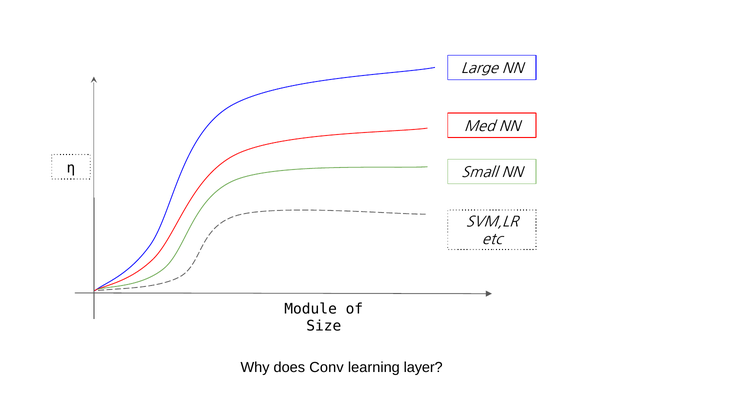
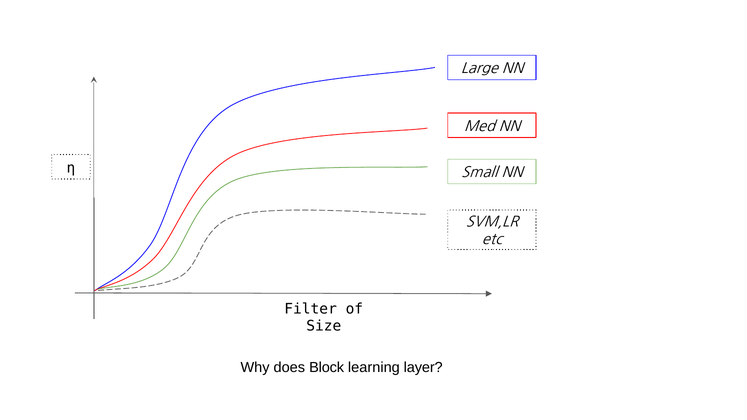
Module: Module -> Filter
Conv: Conv -> Block
